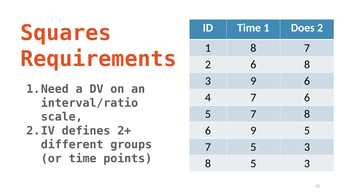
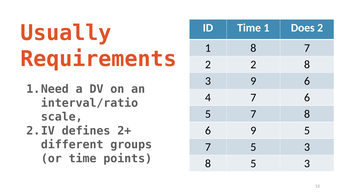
Squares: Squares -> Usually
2 6: 6 -> 2
